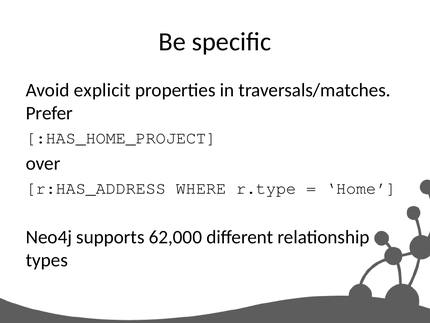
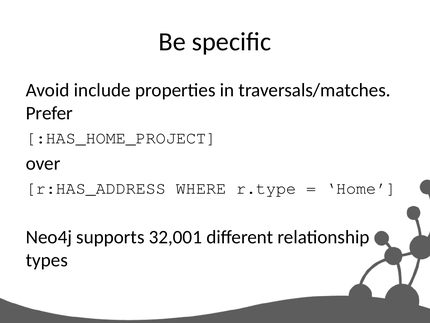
explicit: explicit -> include
62,000: 62,000 -> 32,001
